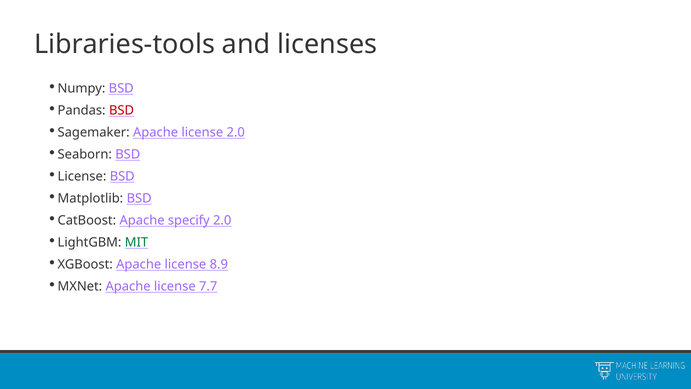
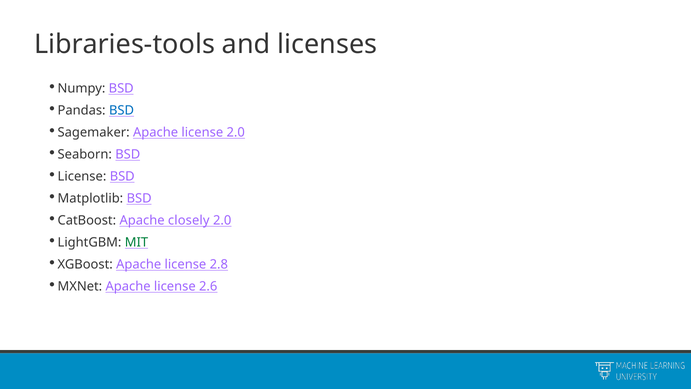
BSD at (121, 110) colour: red -> blue
specify: specify -> closely
8.9: 8.9 -> 2.8
7.7: 7.7 -> 2.6
